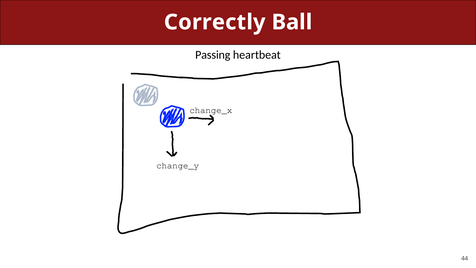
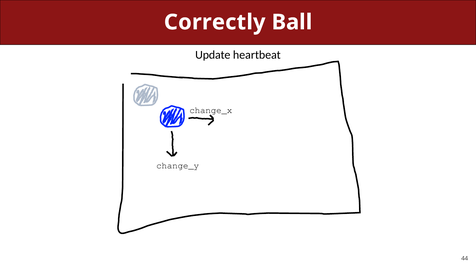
Passing: Passing -> Update
